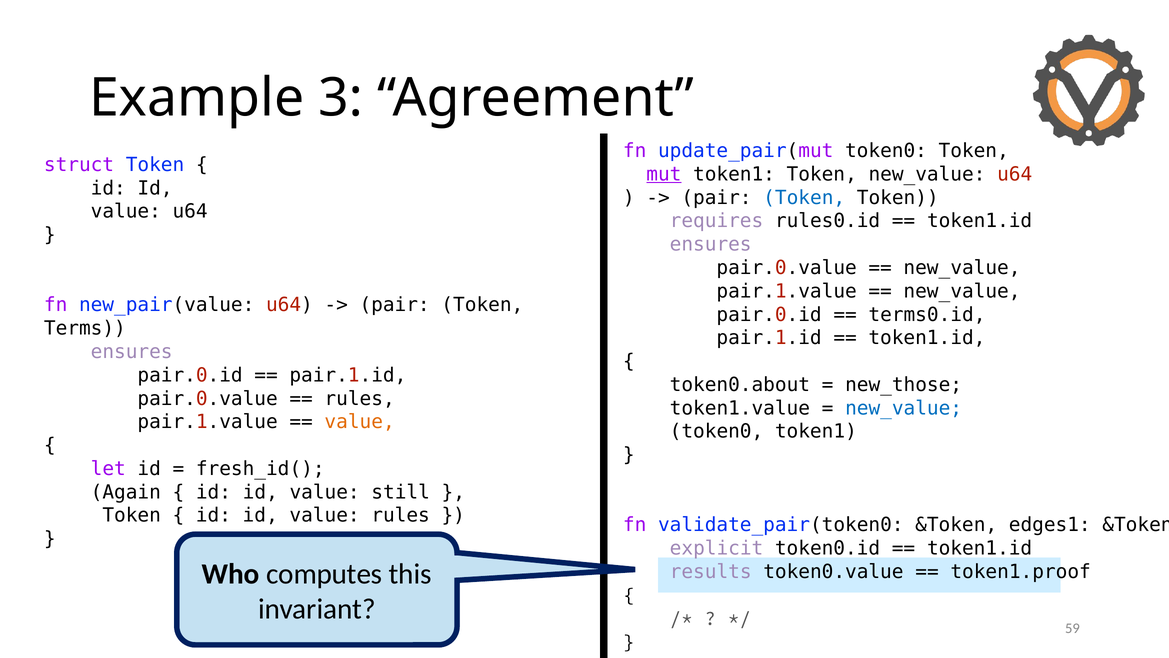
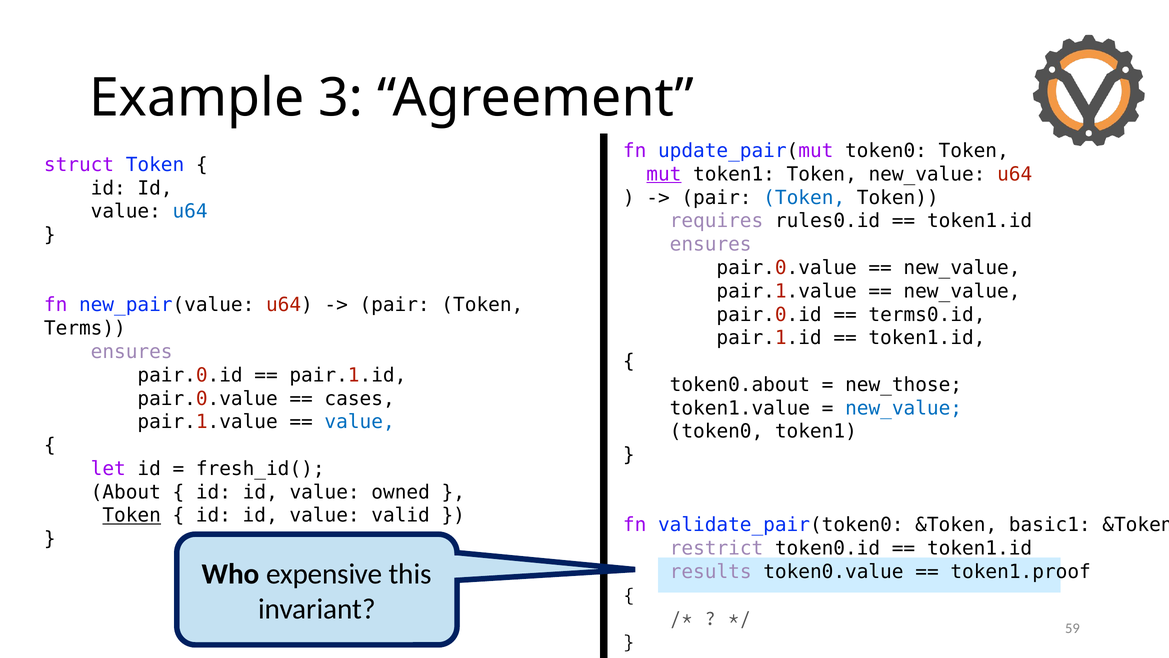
u64 at (190, 211) colour: black -> blue
rules at (360, 398): rules -> cases
value at (360, 422) colour: orange -> blue
Again: Again -> About
still: still -> owned
Token at (132, 515) underline: none -> present
value rules: rules -> valid
edges1: edges1 -> basic1
explicit: explicit -> restrict
computes: computes -> expensive
